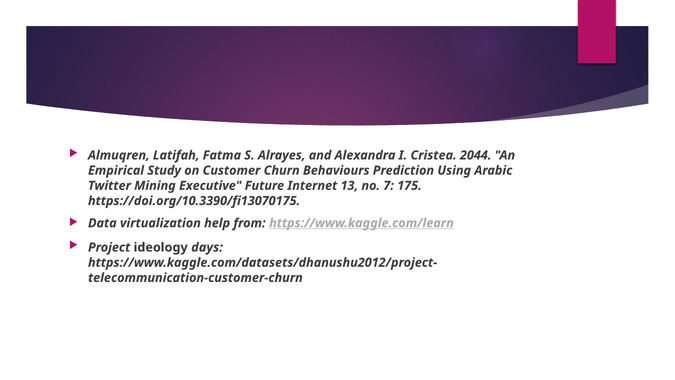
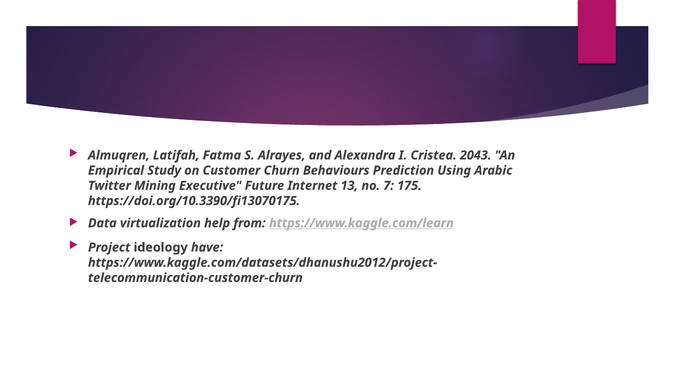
2044: 2044 -> 2043
days: days -> have
